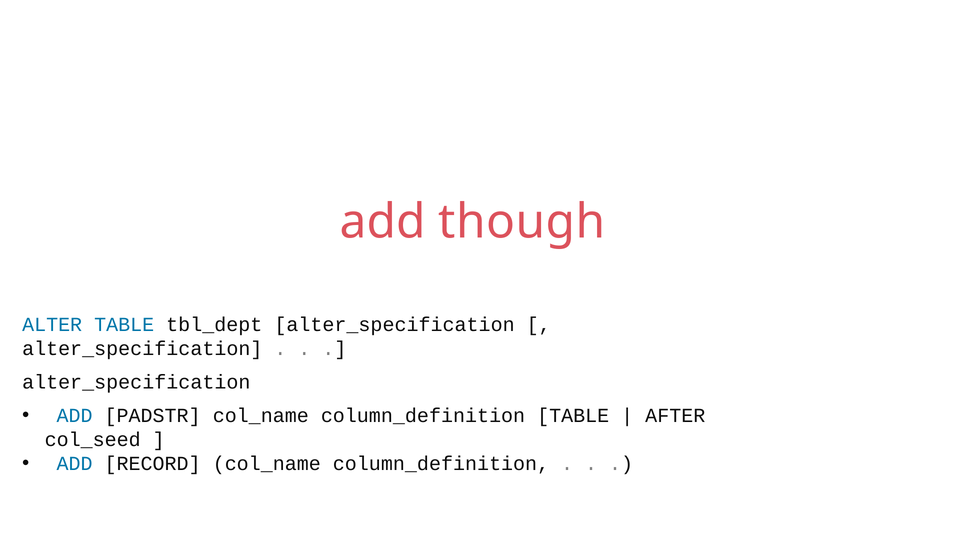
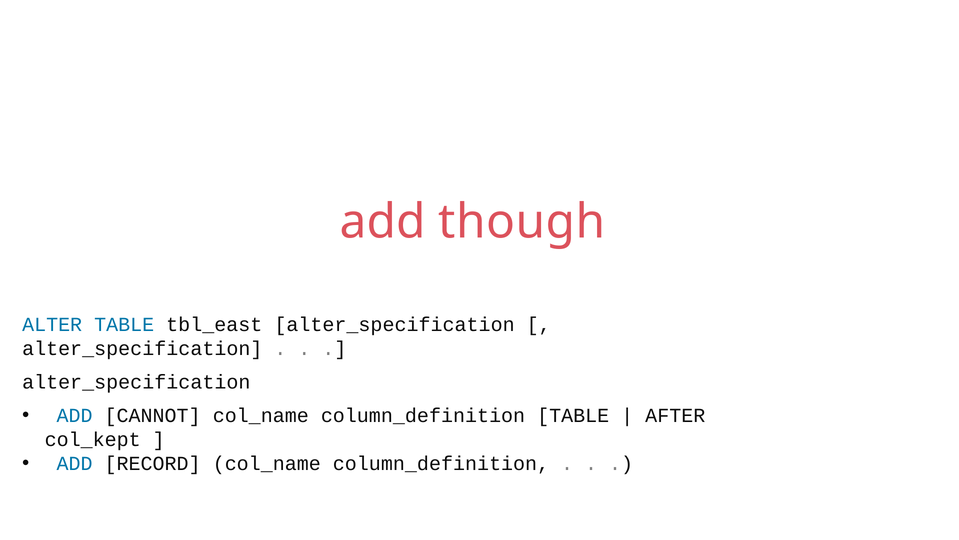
tbl_dept: tbl_dept -> tbl_east
PADSTR: PADSTR -> CANNOT
col_seed: col_seed -> col_kept
